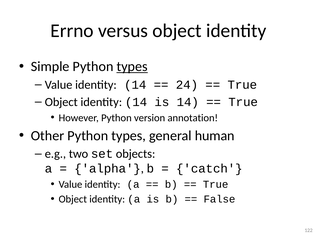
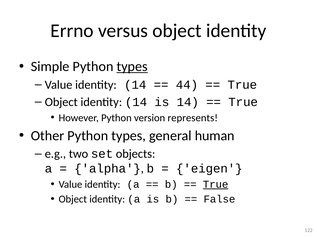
24: 24 -> 44
annotation: annotation -> represents
catch: catch -> eigen
True at (216, 184) underline: none -> present
